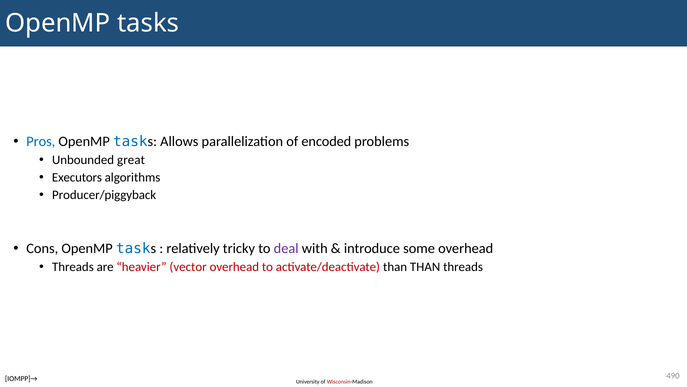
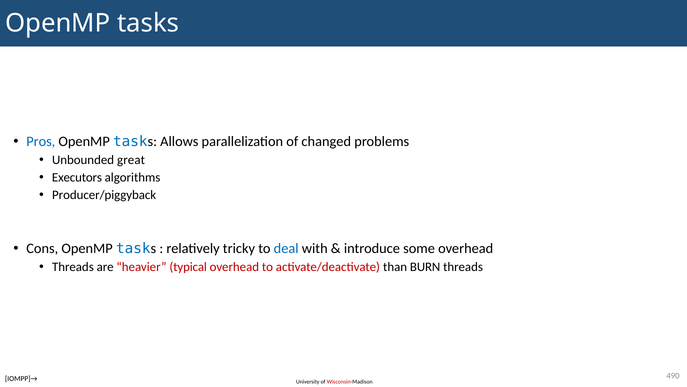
encoded: encoded -> changed
deal colour: purple -> blue
vector: vector -> typical
than THAN: THAN -> BURN
